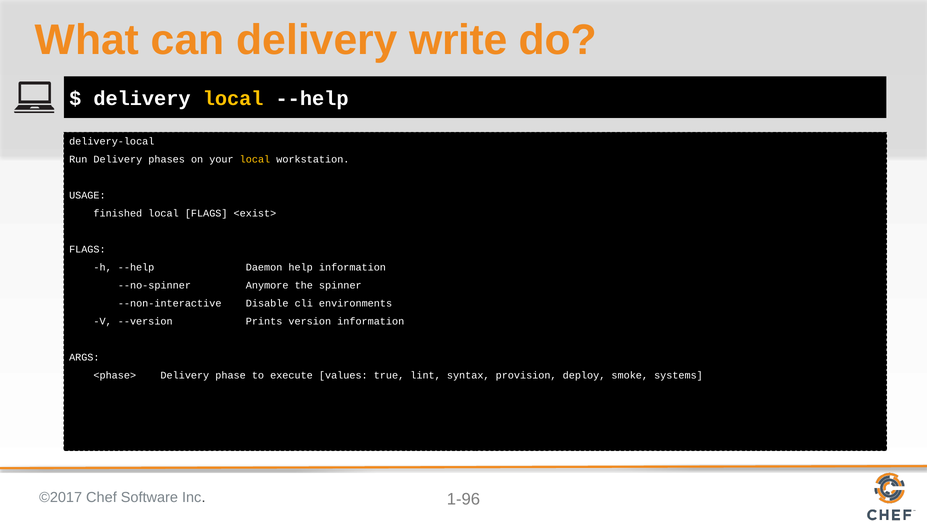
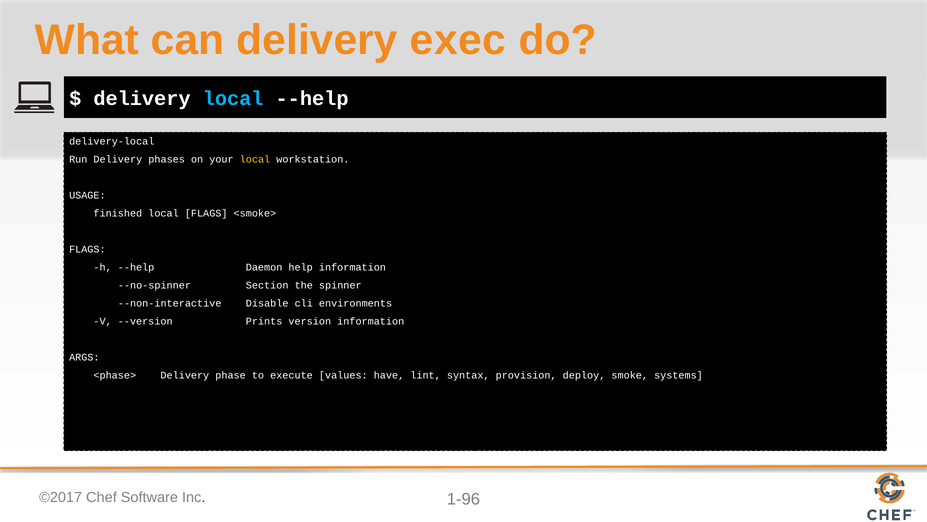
write: write -> exec
local at (233, 98) colour: yellow -> light blue
<exist>: <exist> -> <smoke>
Anymore: Anymore -> Section
true: true -> have
